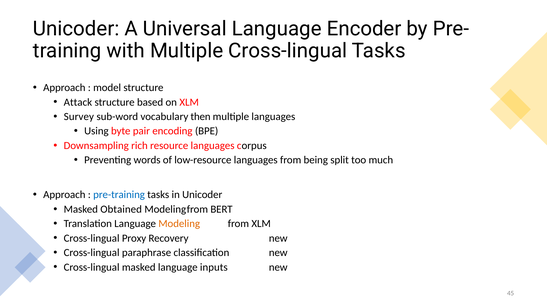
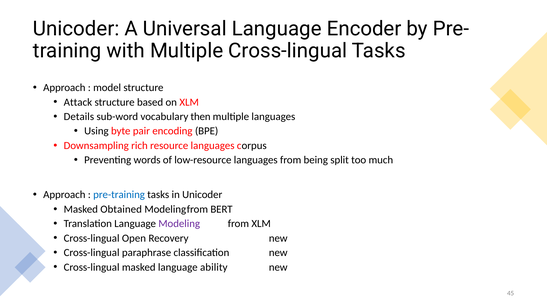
Survey: Survey -> Details
Modeling colour: orange -> purple
Proxy: Proxy -> Open
inputs: inputs -> ability
